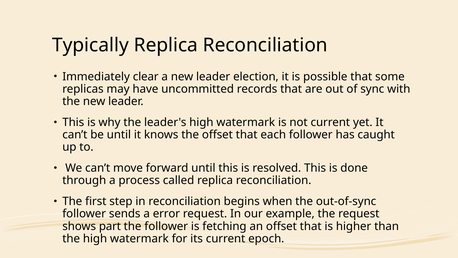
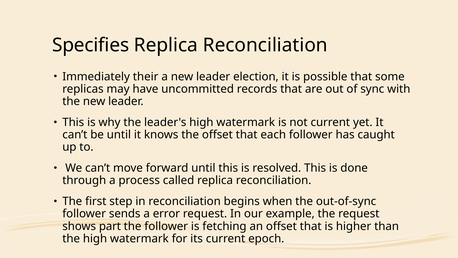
Typically: Typically -> Specifies
clear: clear -> their
